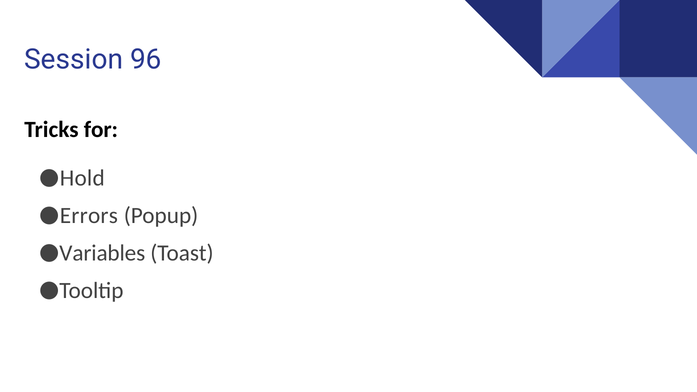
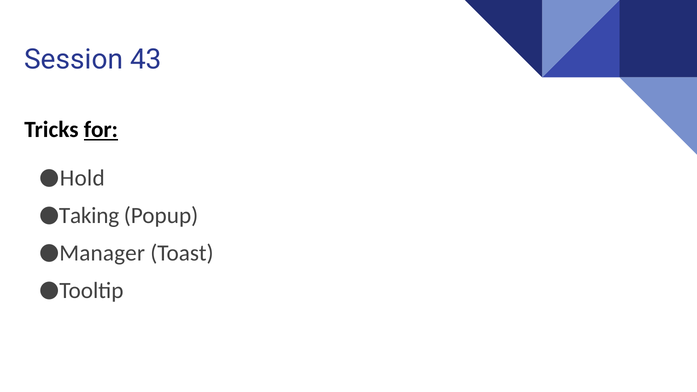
96: 96 -> 43
for underline: none -> present
Errors: Errors -> Taking
Variables: Variables -> Manager
